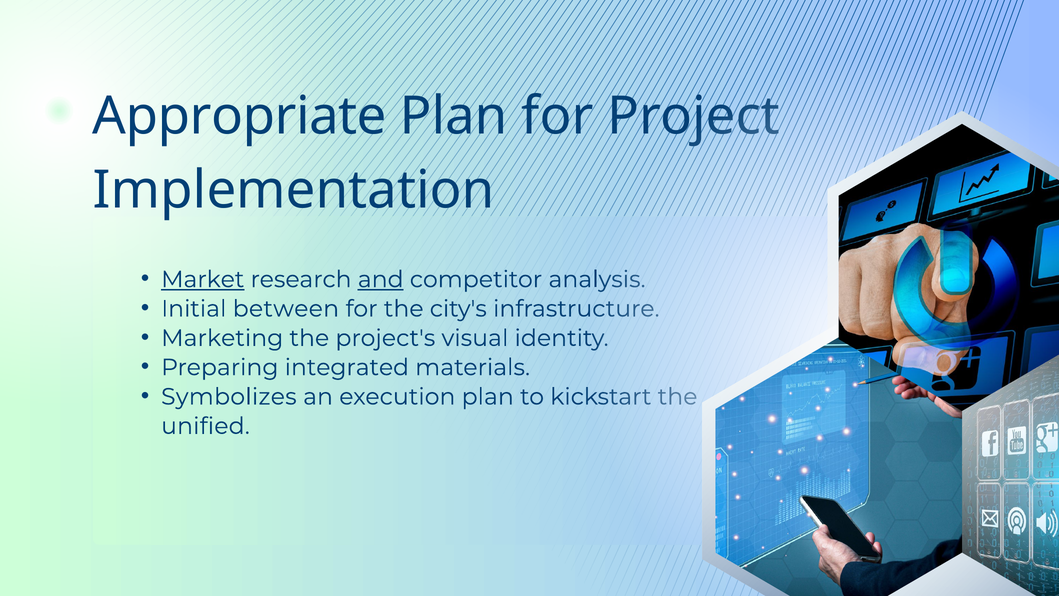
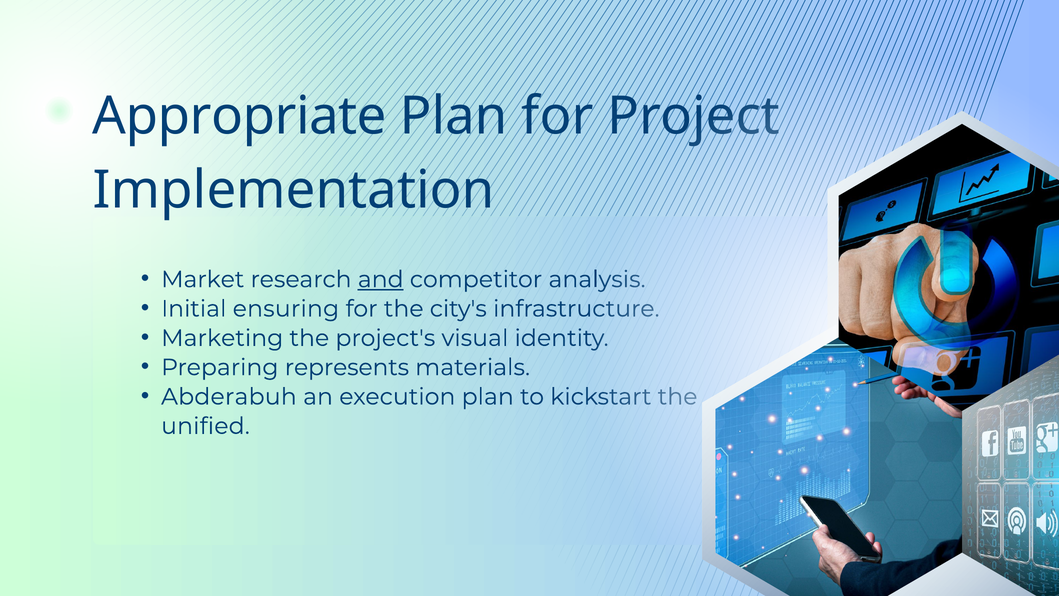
Market underline: present -> none
between: between -> ensuring
integrated: integrated -> represents
Symbolizes: Symbolizes -> Abderabuh
